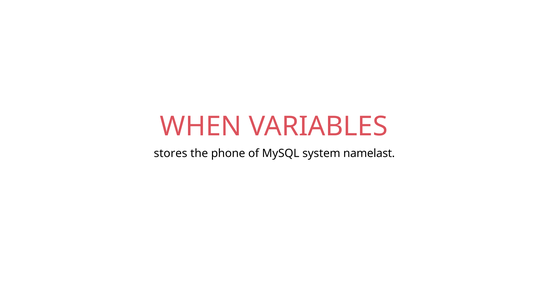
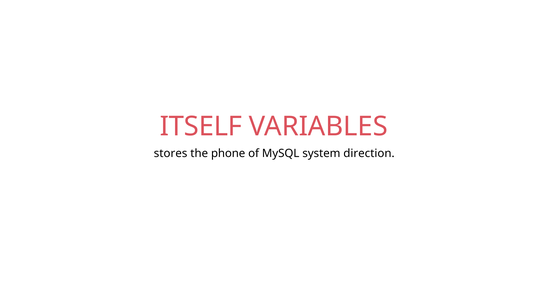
WHEN: WHEN -> ITSELF
namelast: namelast -> direction
